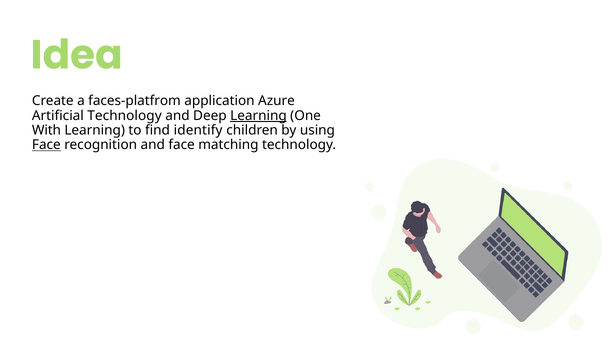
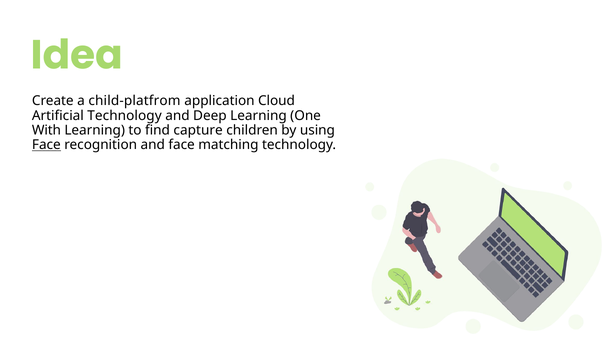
faces-platfrom: faces-platfrom -> child-platfrom
Azure: Azure -> Cloud
Learning at (258, 116) underline: present -> none
identify: identify -> capture
